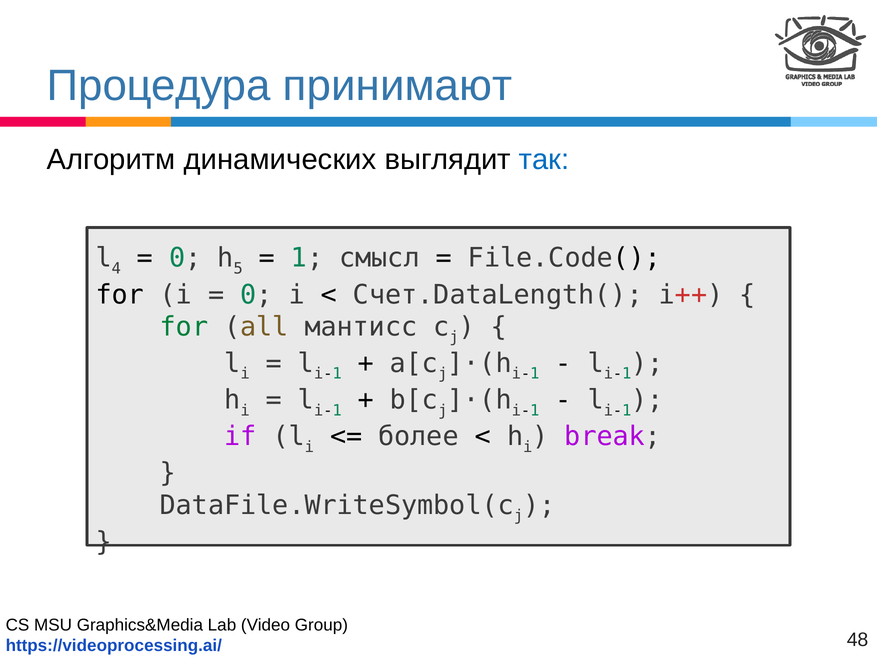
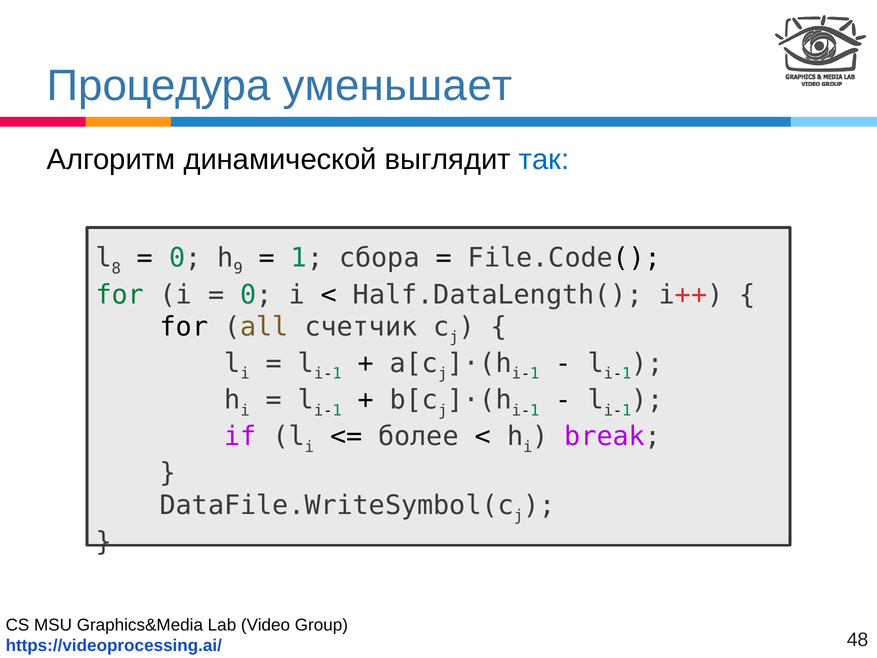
принимают: принимают -> уменьшает
динамических: динамических -> динамической
4: 4 -> 8
5: 5 -> 9
смысл: смысл -> сбора
for at (120, 295) colour: black -> green
Счет.DataLength(: Счет.DataLength( -> Half.DataLength(
for at (184, 327) colour: green -> black
мантисс: мантисс -> счетчик
